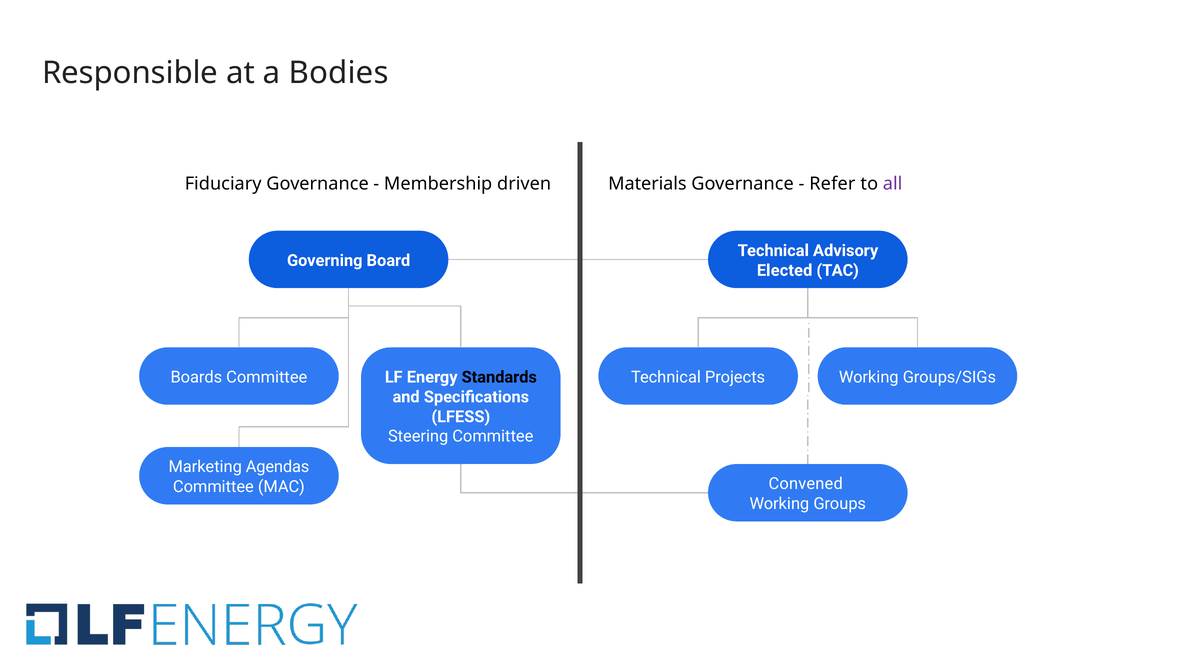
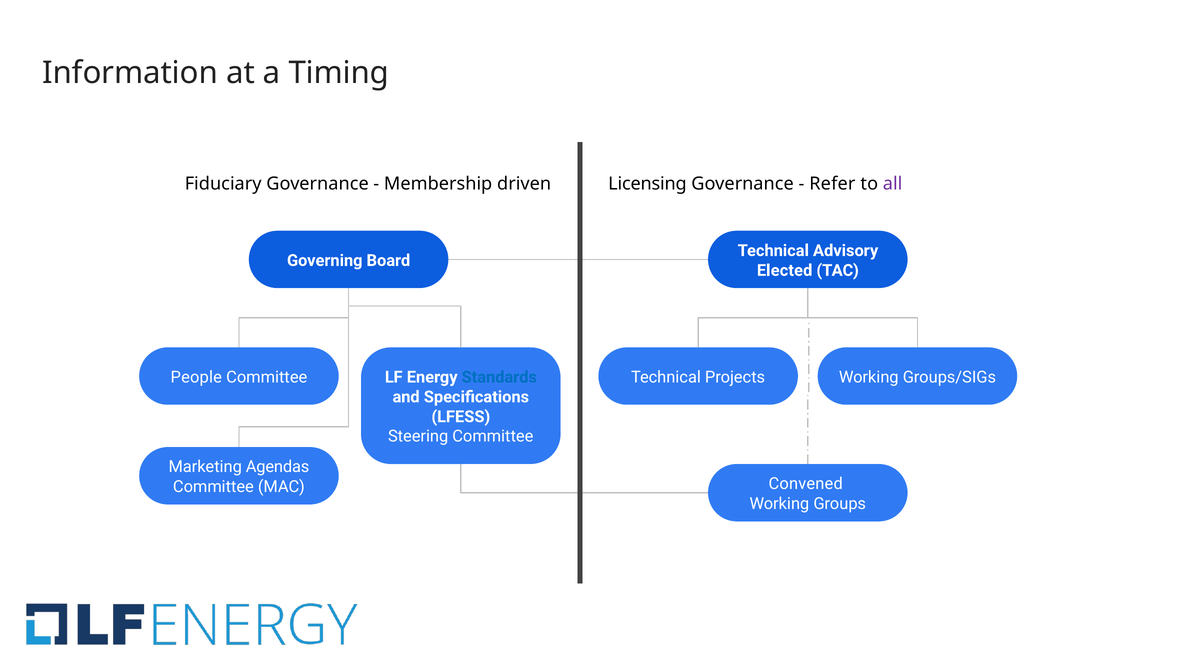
Responsible: Responsible -> Information
Bodies: Bodies -> Timing
Materials: Materials -> Licensing
Boards: Boards -> People
Standards colour: black -> blue
